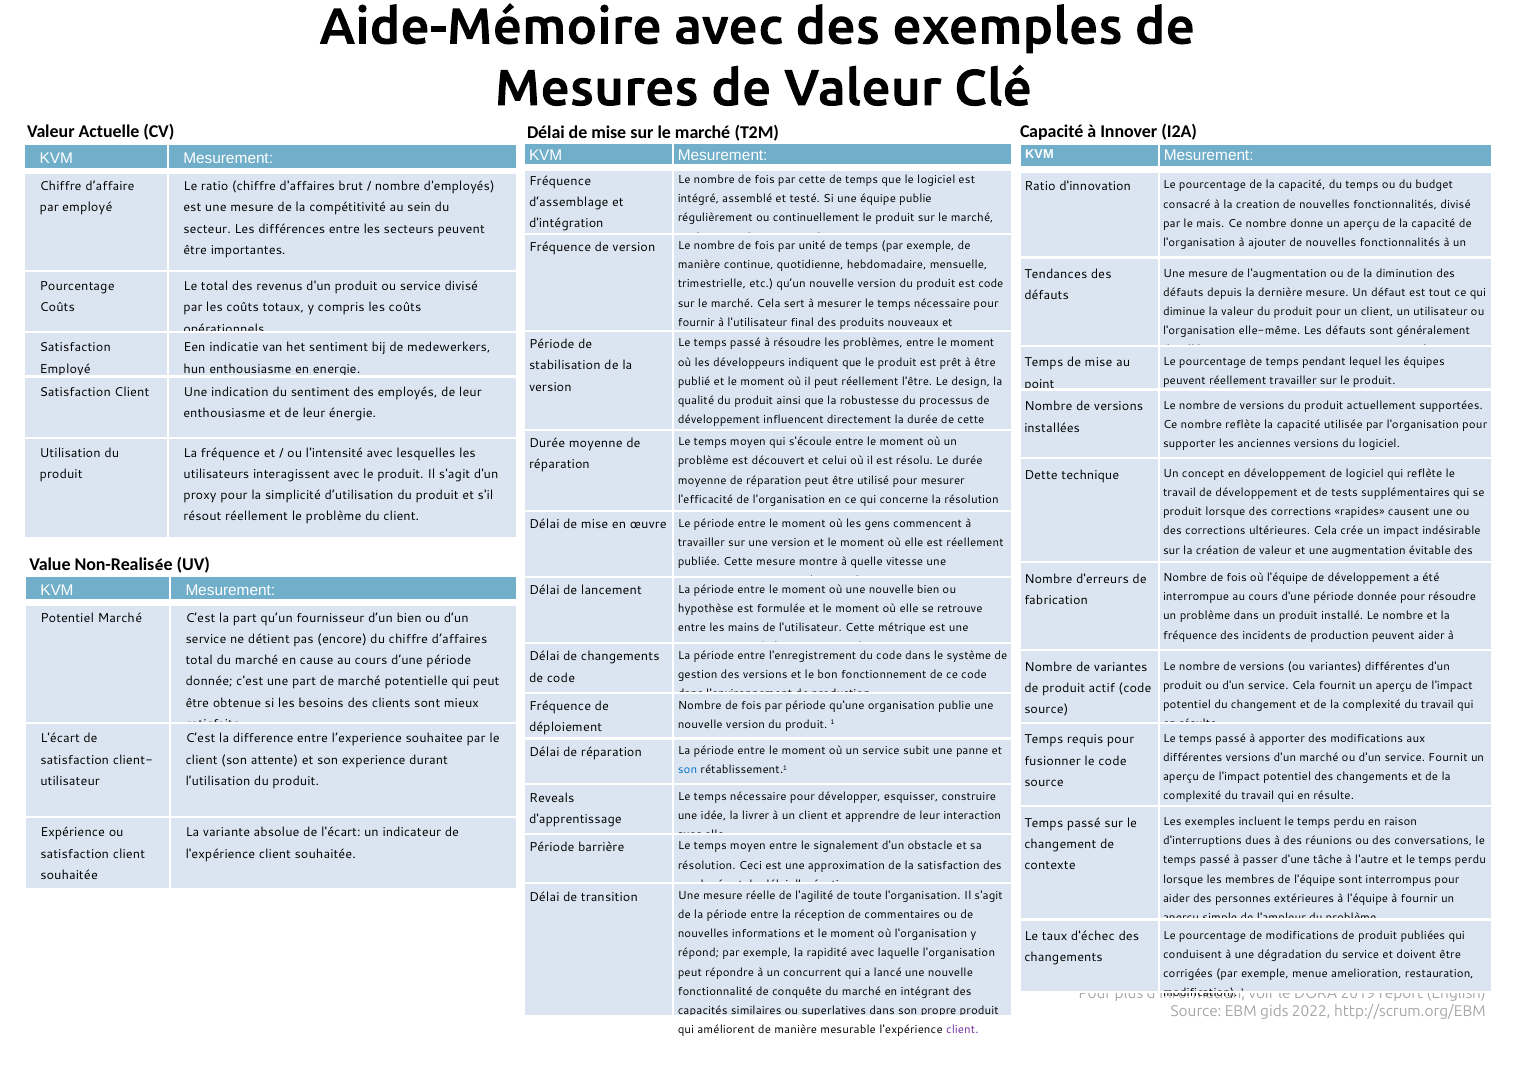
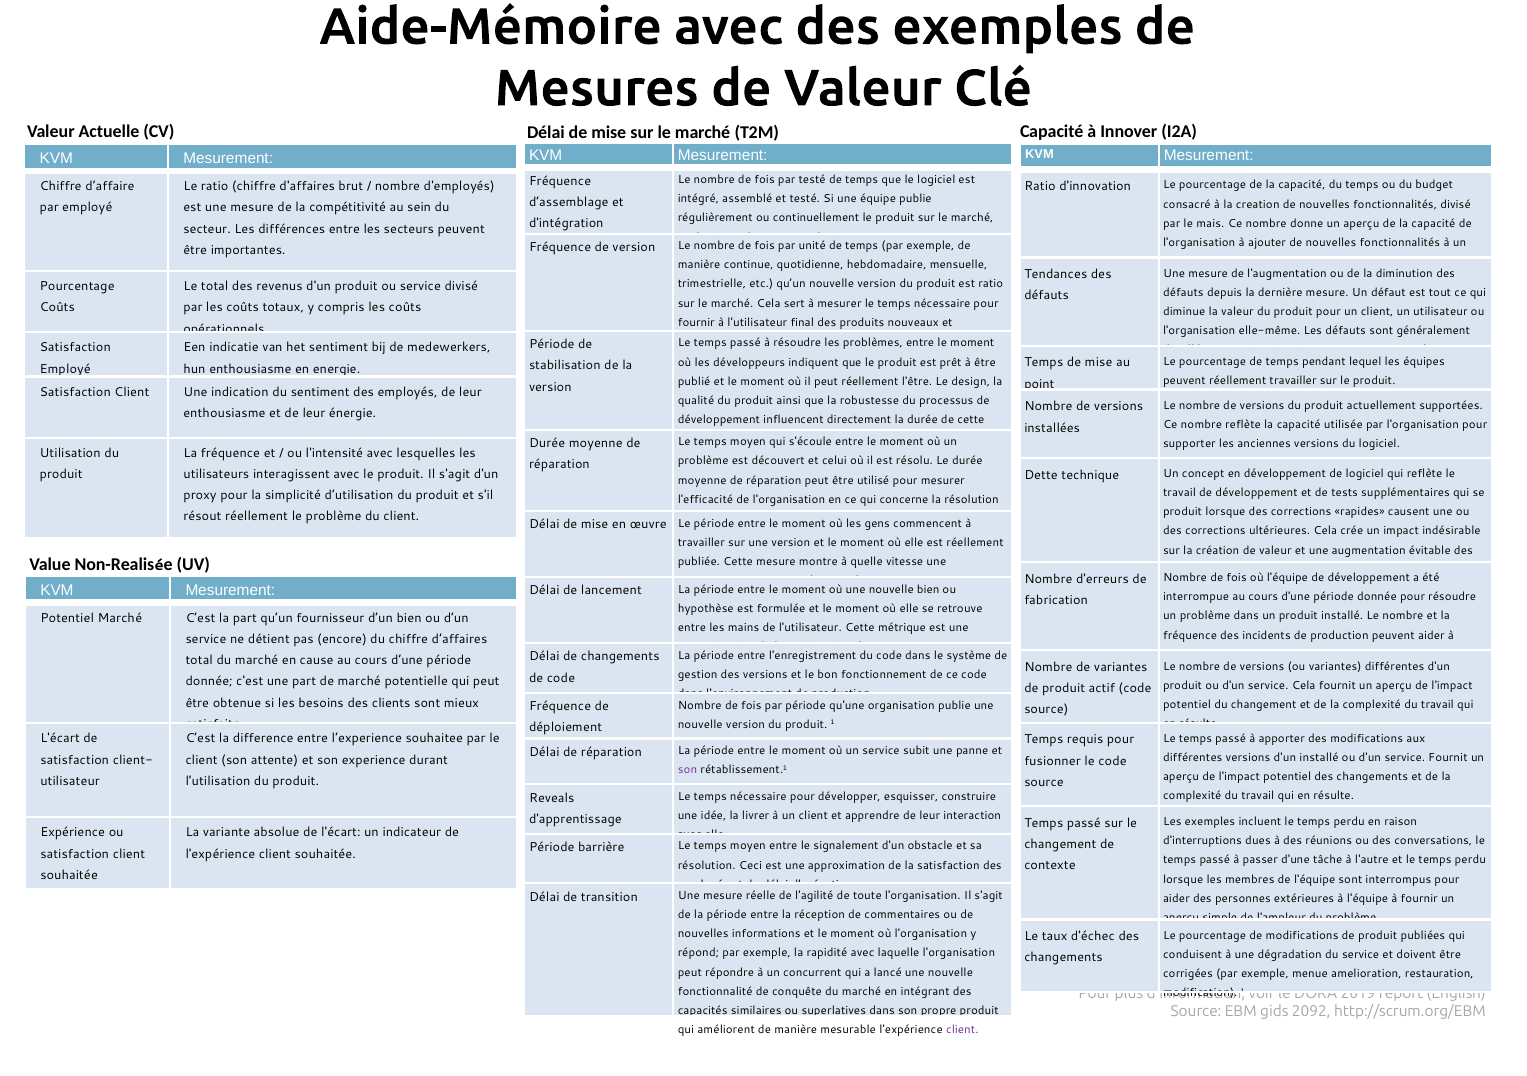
par cette: cette -> testé
est code: code -> ratio
d'un marché: marché -> installé
son at (688, 770) colour: blue -> purple
2022: 2022 -> 2092
